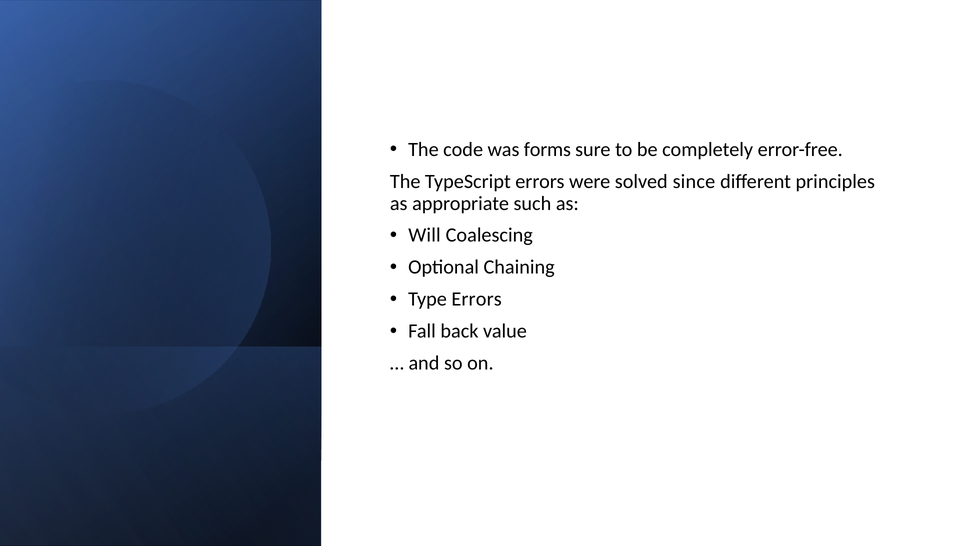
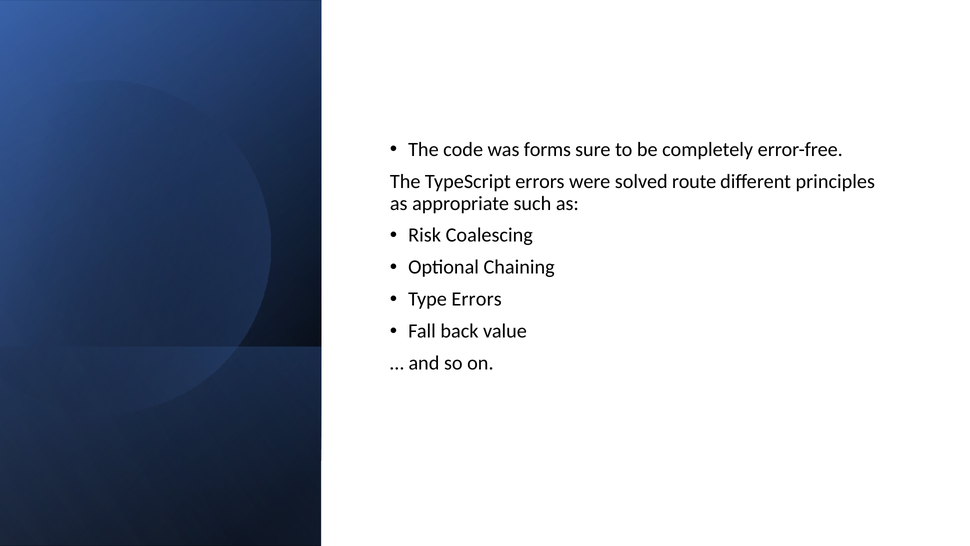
since: since -> route
Will: Will -> Risk
